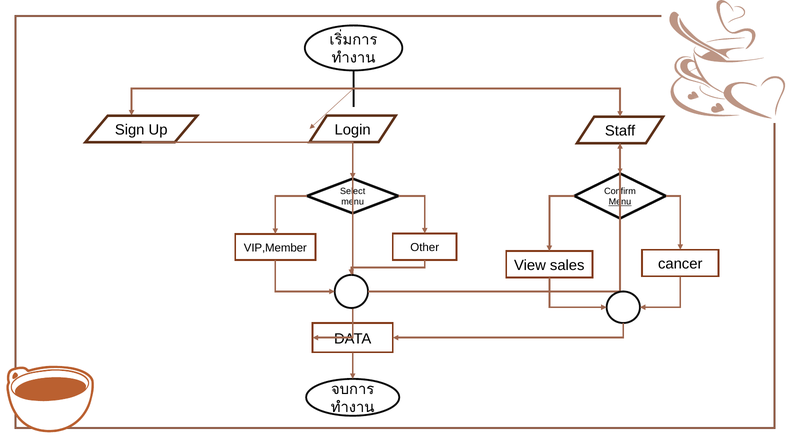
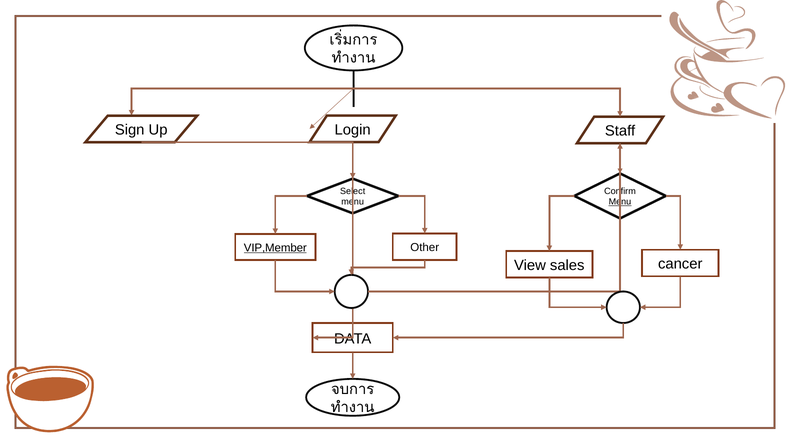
VIP,Member underline: none -> present
